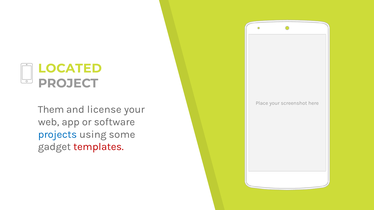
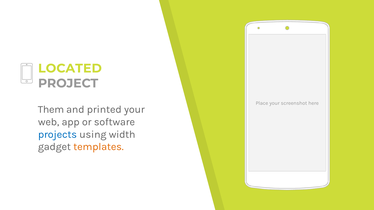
license: license -> printed
some: some -> width
templates colour: red -> orange
